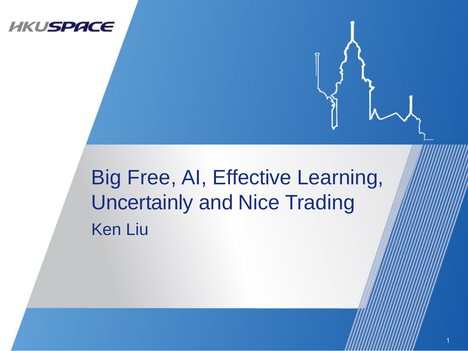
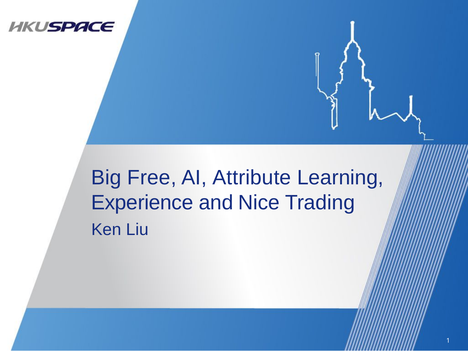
Effective: Effective -> Attribute
Uncertainly: Uncertainly -> Experience
